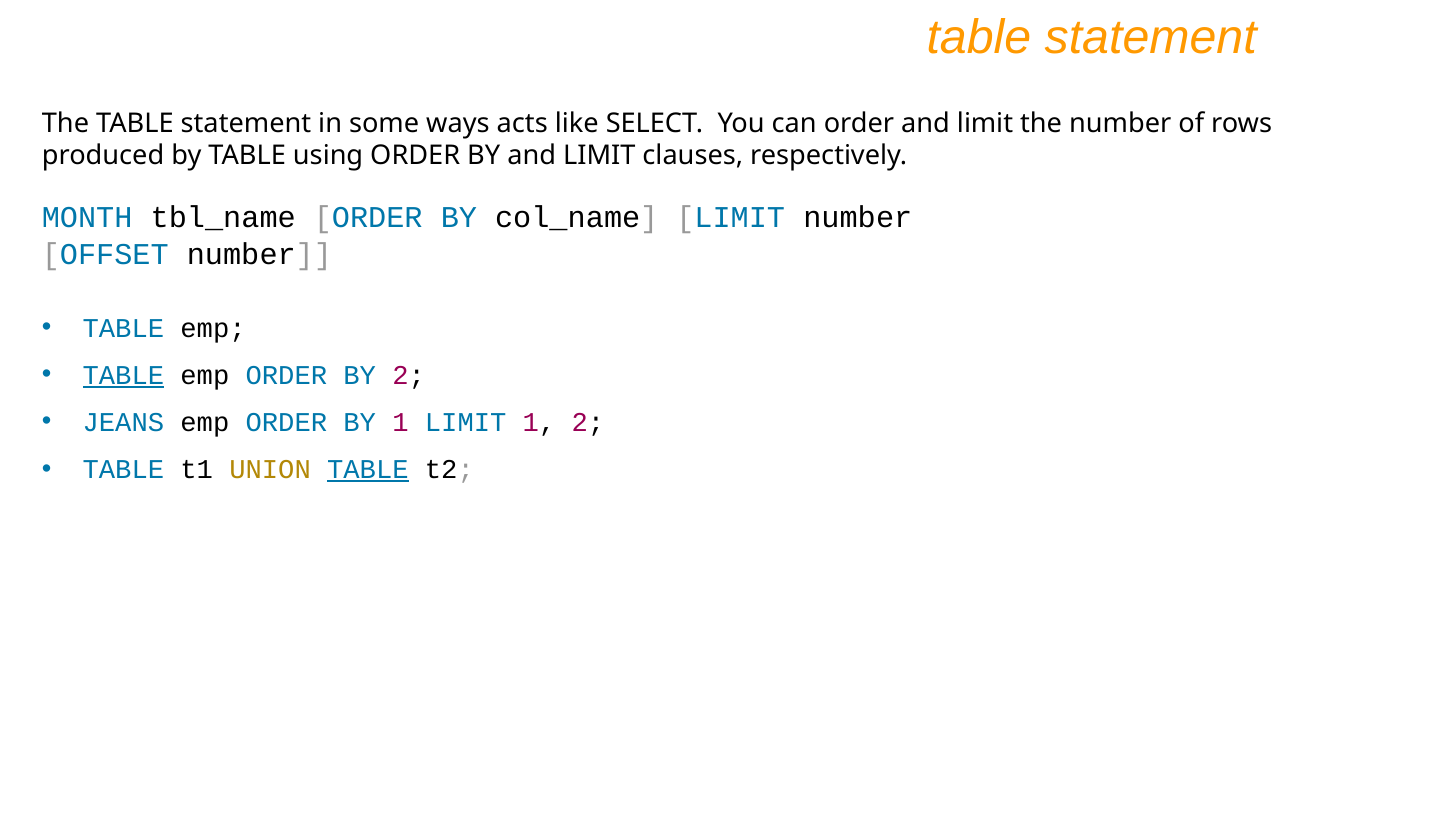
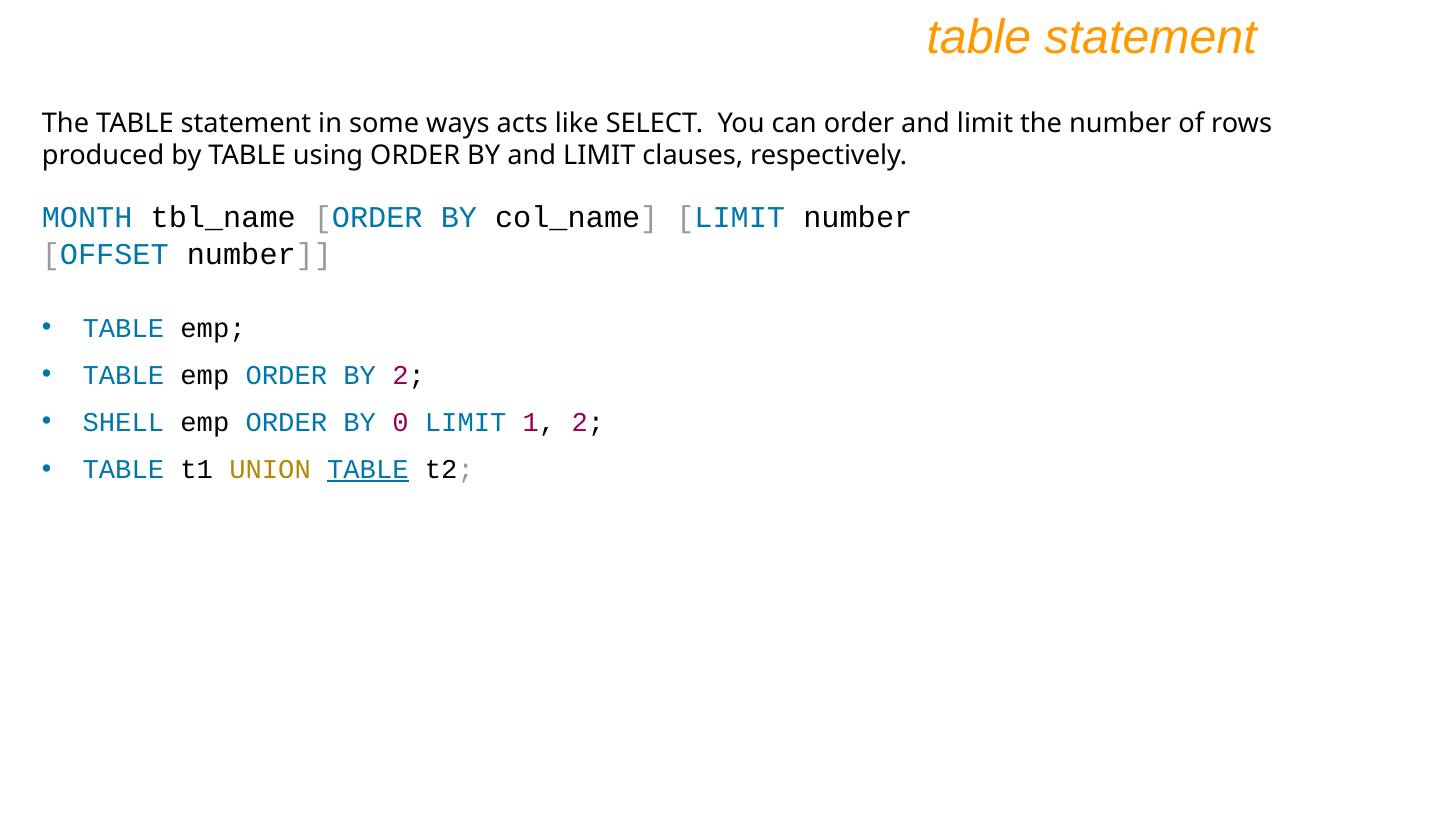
TABLE at (123, 375) underline: present -> none
JEANS: JEANS -> SHELL
BY 1: 1 -> 0
